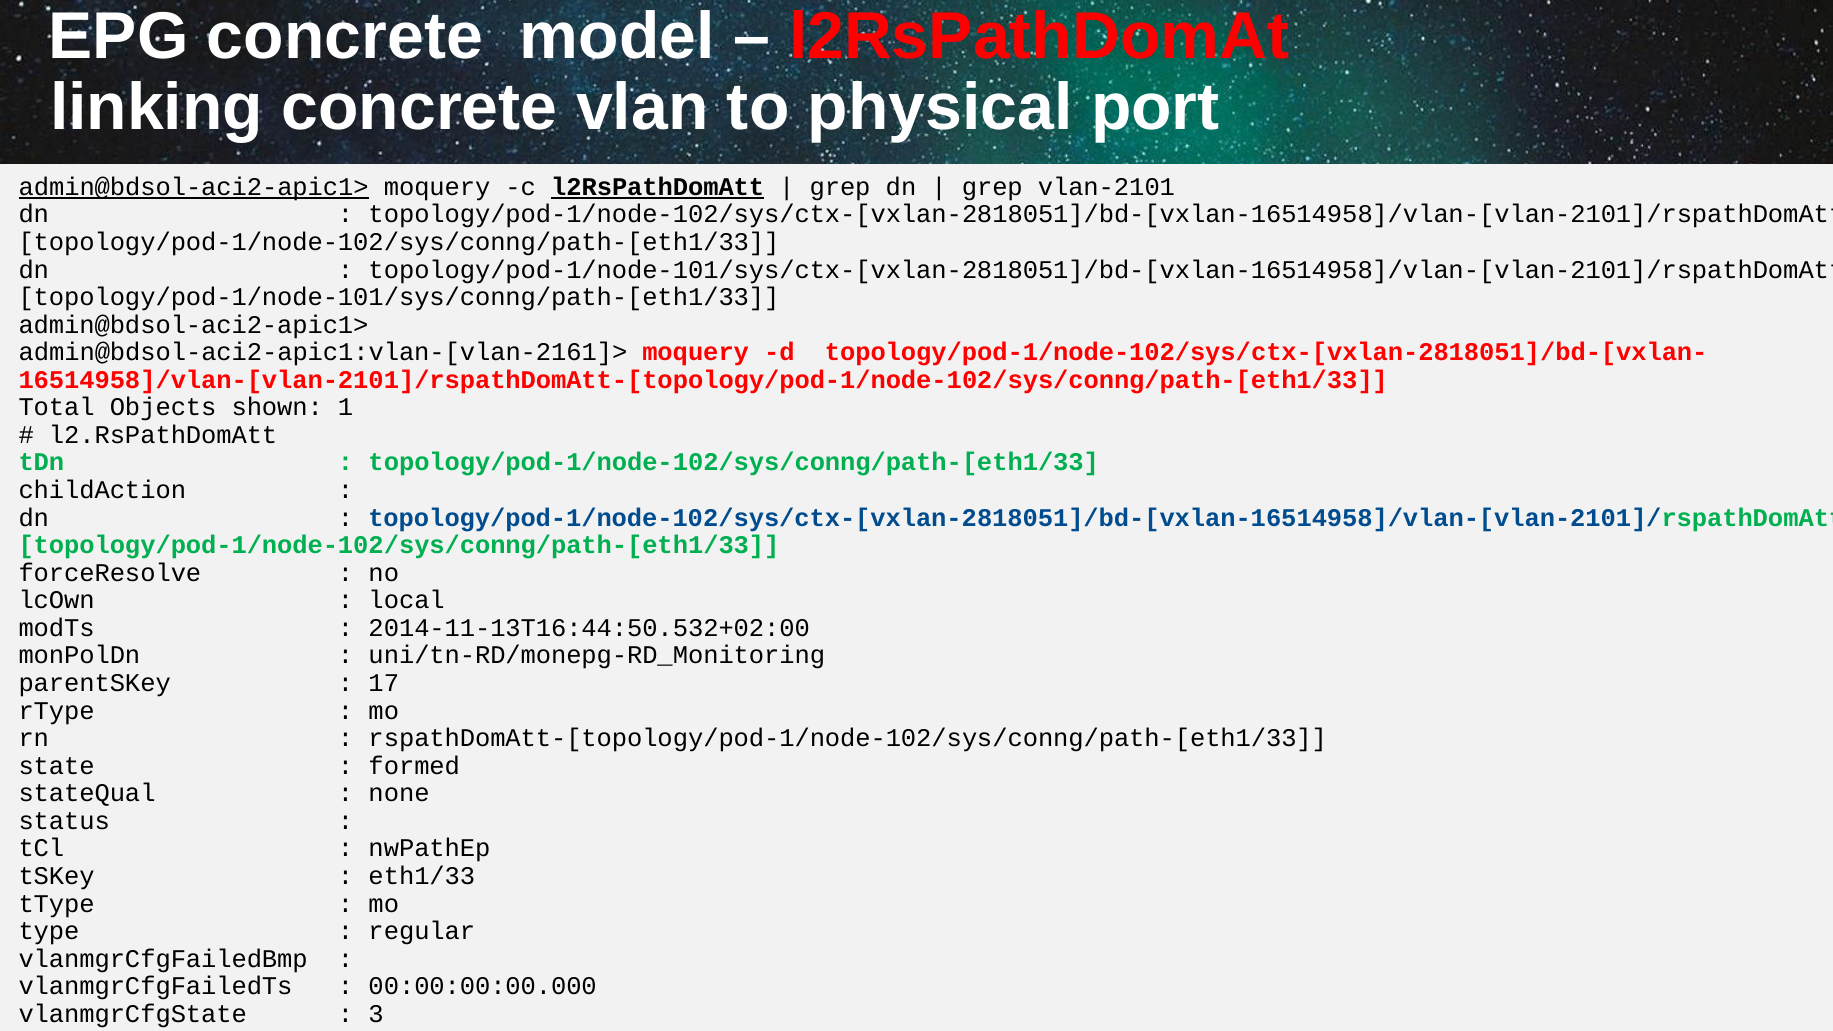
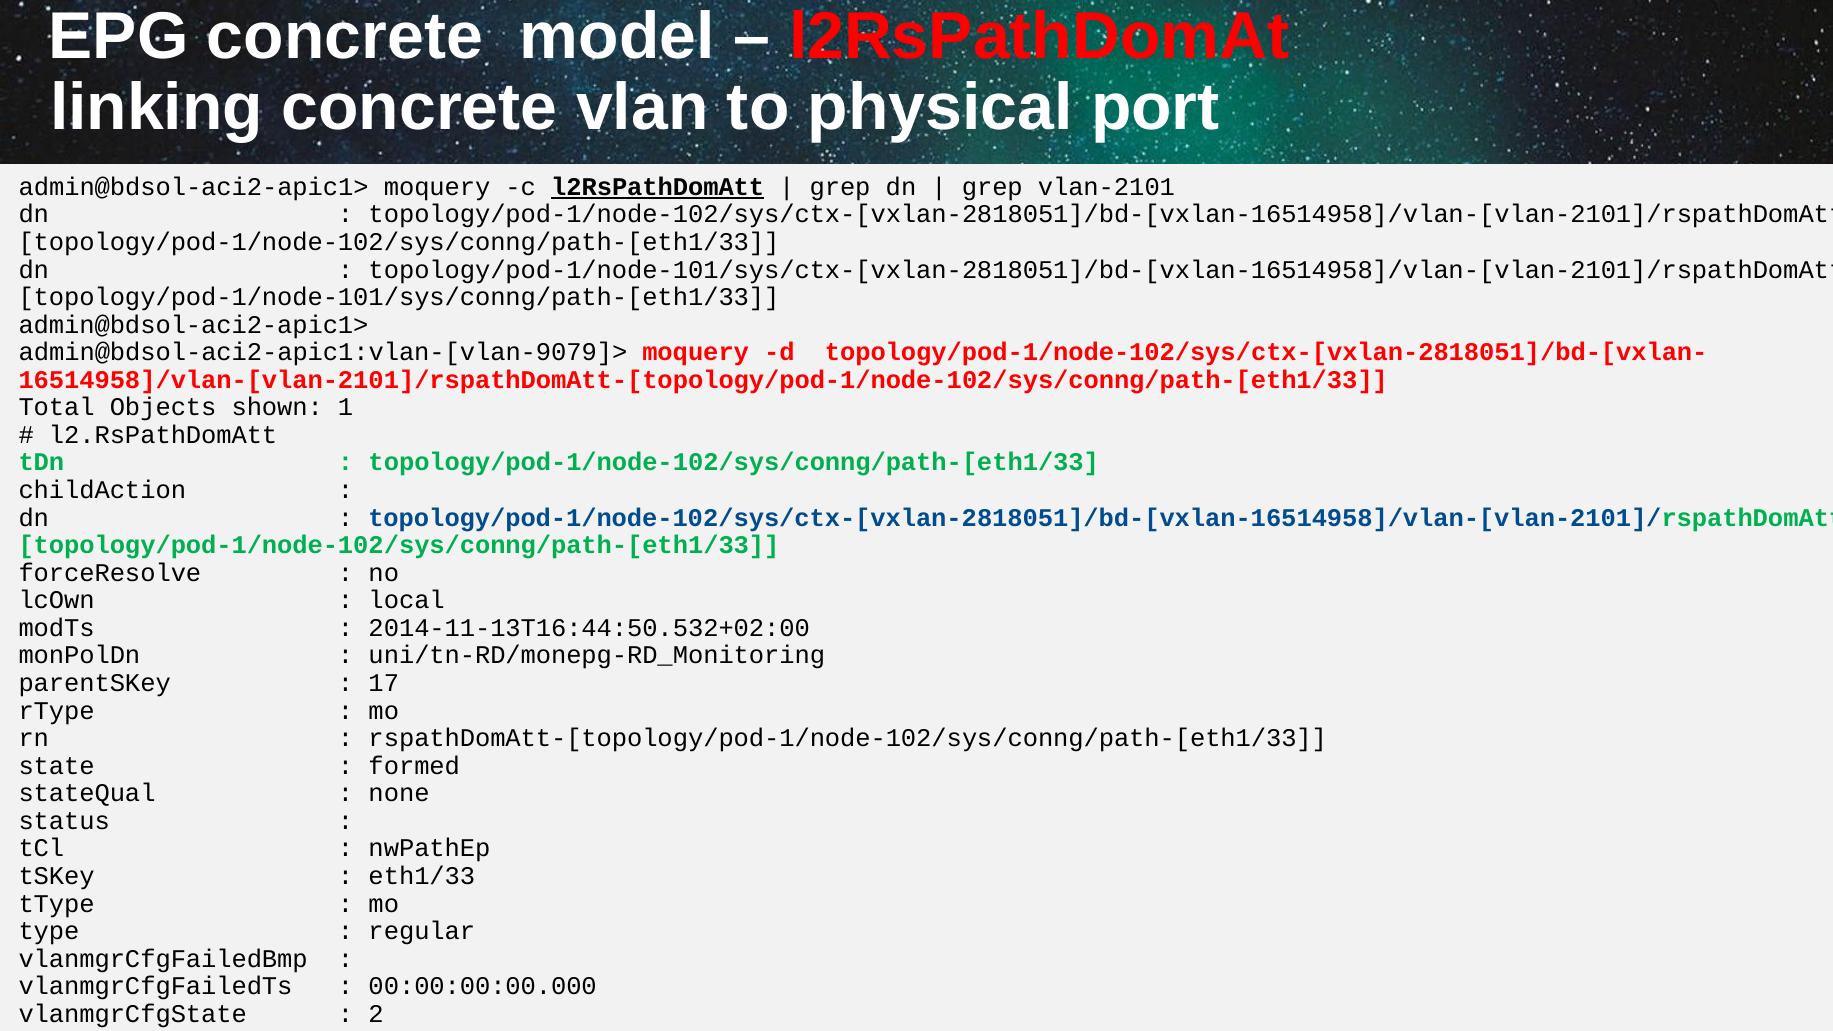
admin@bdsol-aci2-apic1> at (194, 187) underline: present -> none
admin@bdsol-aci2-apic1:vlan-[vlan-2161]>: admin@bdsol-aci2-apic1:vlan-[vlan-2161]> -> admin@bdsol-aci2-apic1:vlan-[vlan-9079]>
3: 3 -> 2
